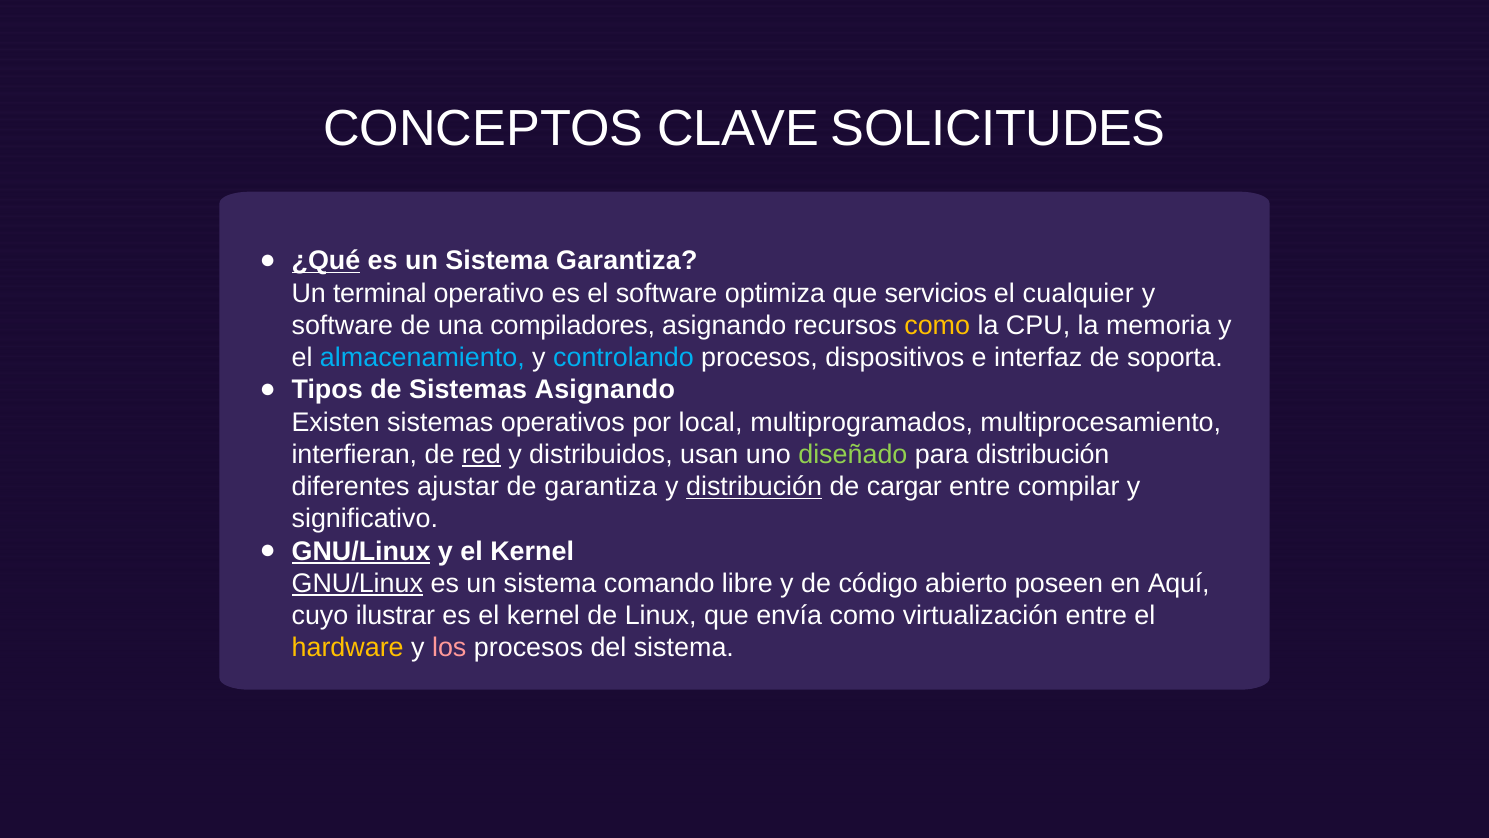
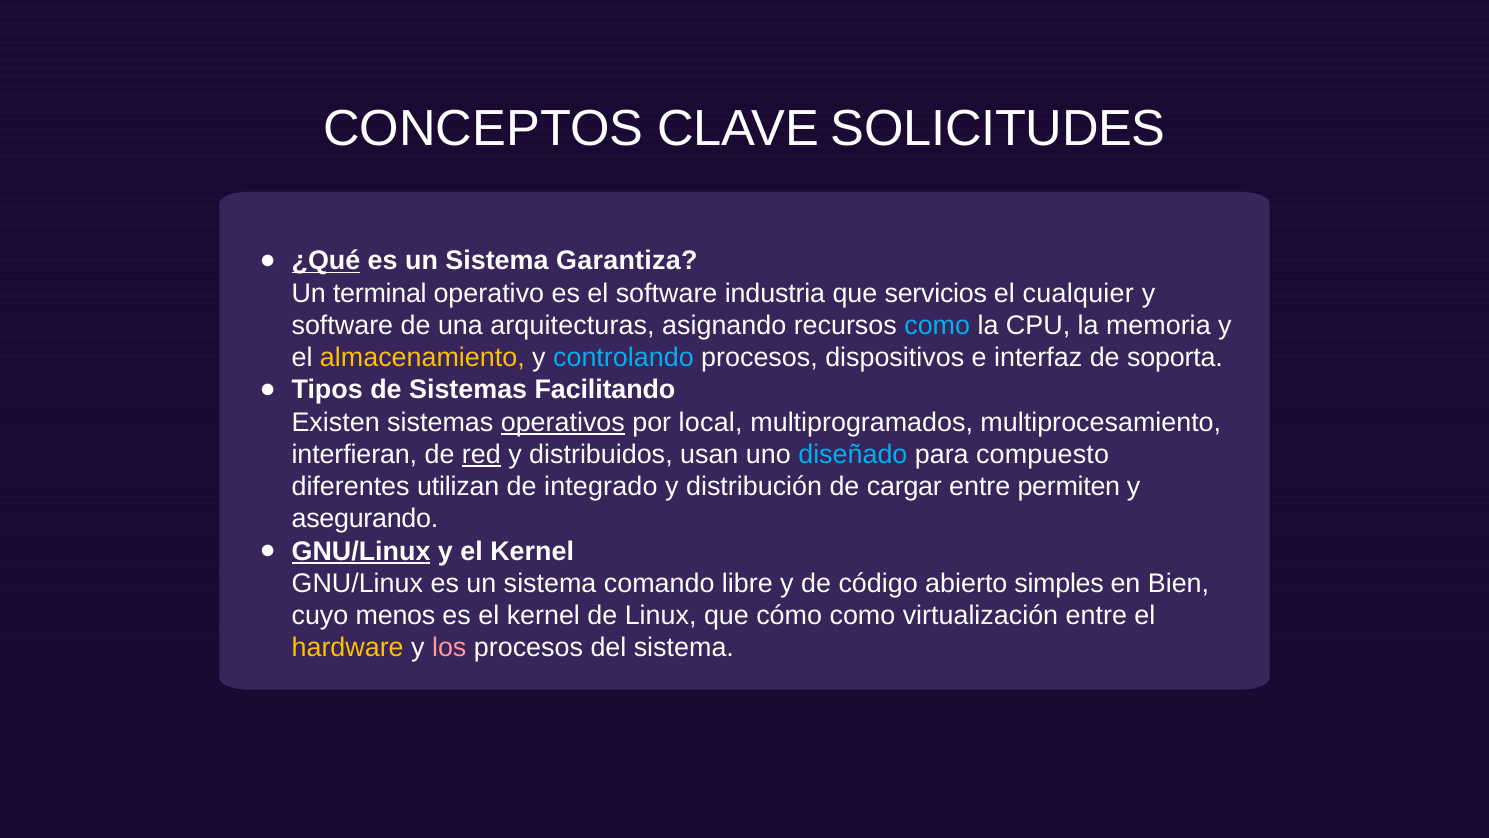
optimiza: optimiza -> industria
compiladores: compiladores -> arquitecturas
como at (937, 325) colour: yellow -> light blue
almacenamiento colour: light blue -> yellow
Sistemas Asignando: Asignando -> Facilitando
operativos underline: none -> present
diseñado colour: light green -> light blue
para distribución: distribución -> compuesto
ajustar: ajustar -> utilizan
de garantiza: garantiza -> integrado
distribución at (754, 487) underline: present -> none
compilar: compilar -> permiten
significativo: significativo -> asegurando
GNU/Linux at (357, 583) underline: present -> none
poseen: poseen -> simples
Aquí: Aquí -> Bien
ilustrar: ilustrar -> menos
envía: envía -> cómo
